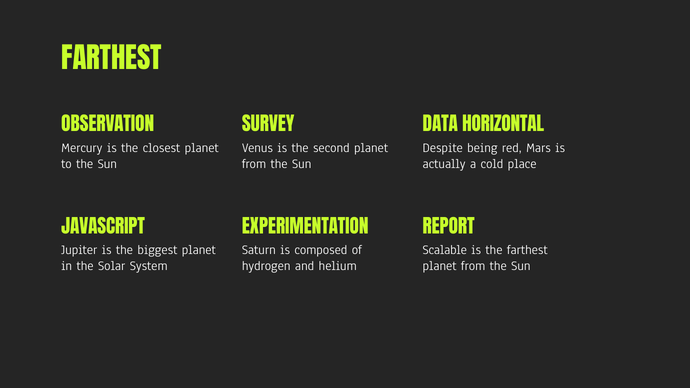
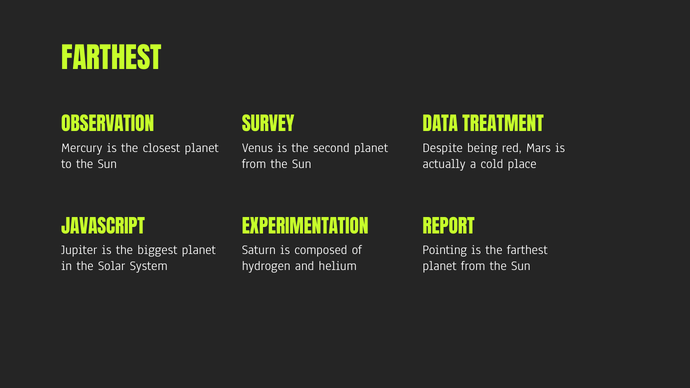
HORIZONTAL: HORIZONTAL -> TREATMENT
Scalable: Scalable -> Pointing
